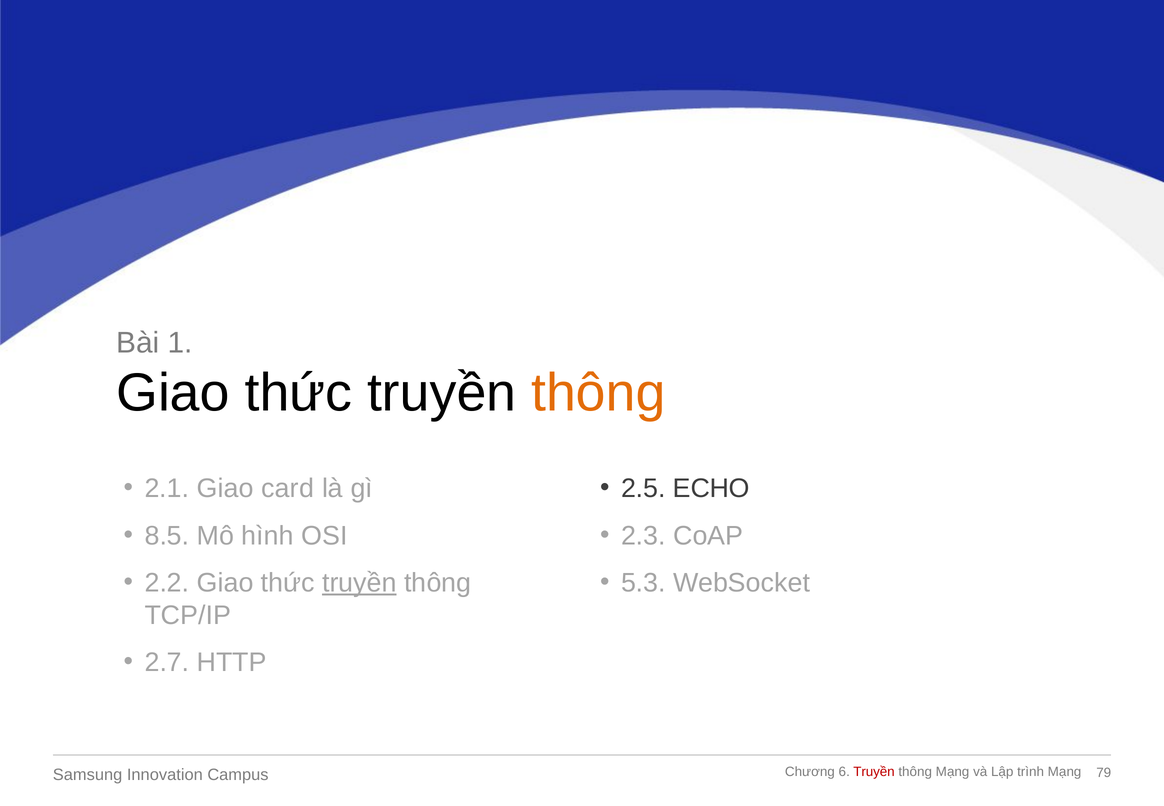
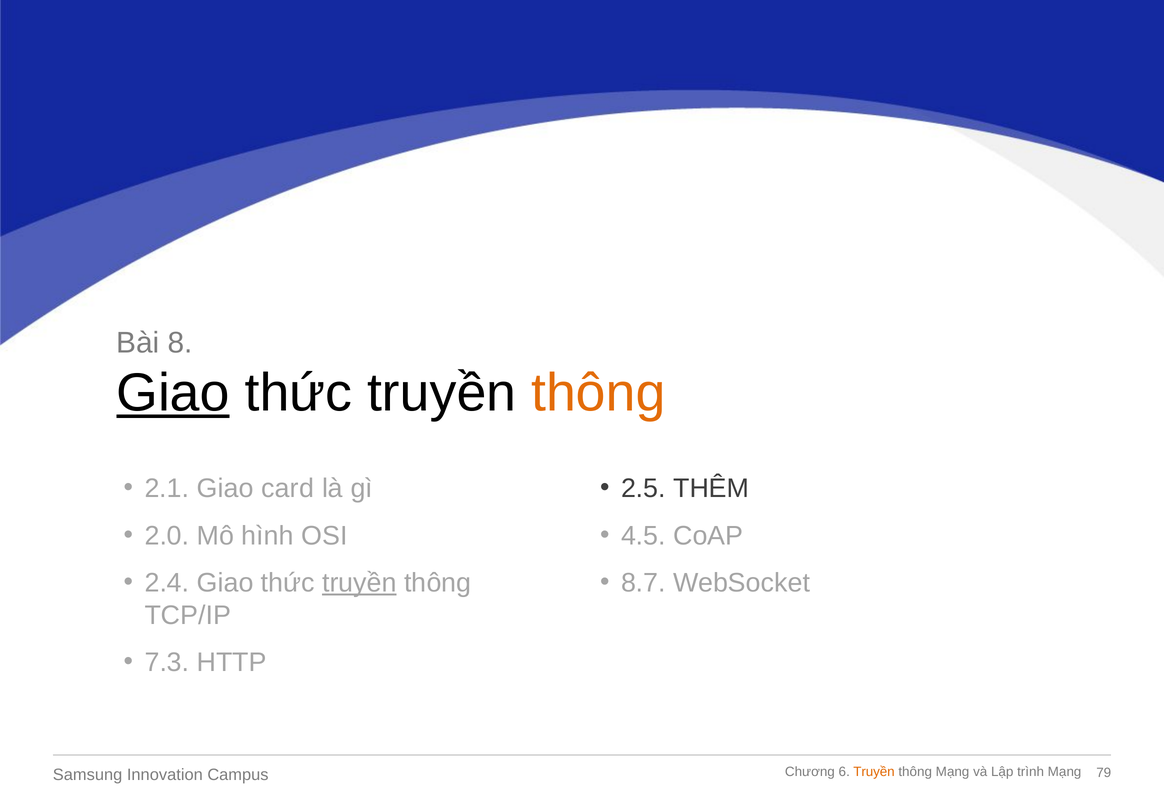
1: 1 -> 8
Giao at (173, 393) underline: none -> present
ECHO: ECHO -> THÊM
8.5: 8.5 -> 2.0
2.3: 2.3 -> 4.5
2.2: 2.2 -> 2.4
5.3: 5.3 -> 8.7
2.7: 2.7 -> 7.3
Truyền at (874, 772) colour: red -> orange
